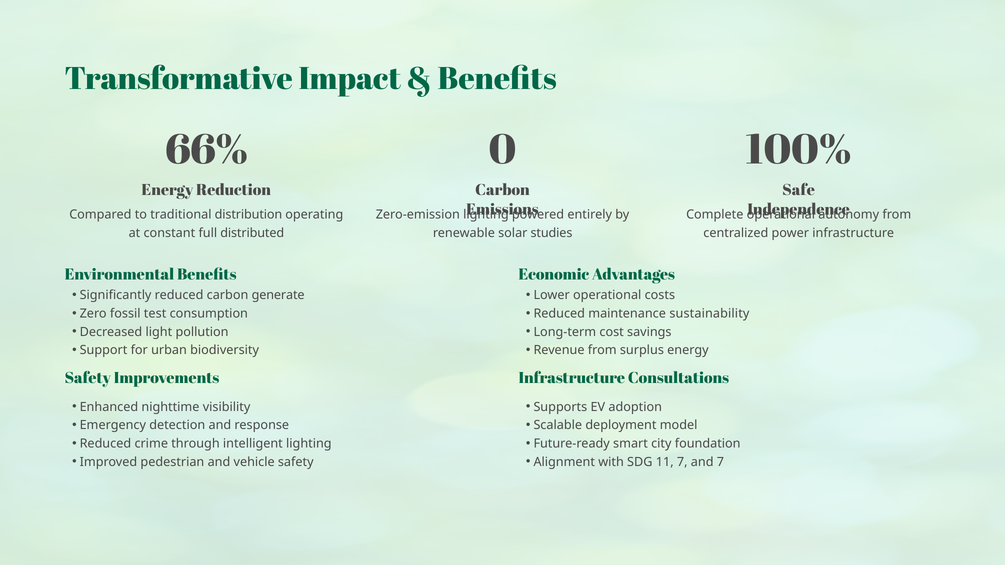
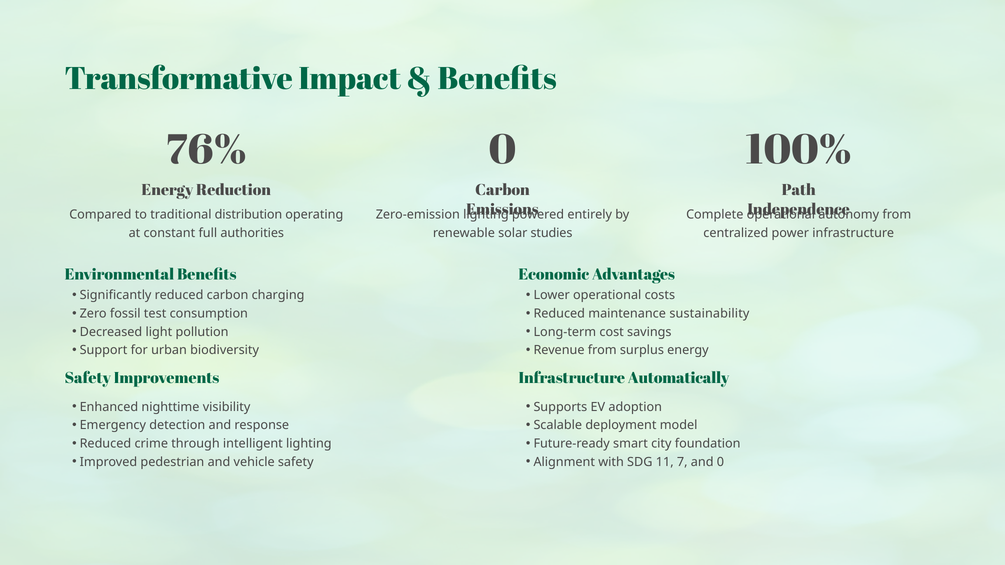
66%: 66% -> 76%
Safe: Safe -> Path
distributed: distributed -> authorities
generate: generate -> charging
Consultations: Consultations -> Automatically
and 7: 7 -> 0
